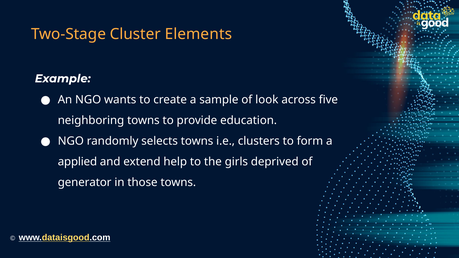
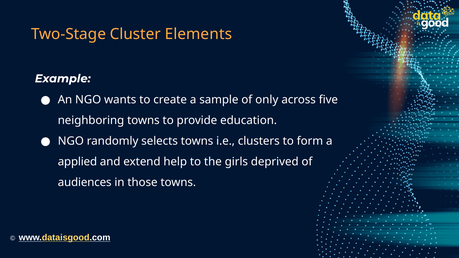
look: look -> only
generator: generator -> audiences
